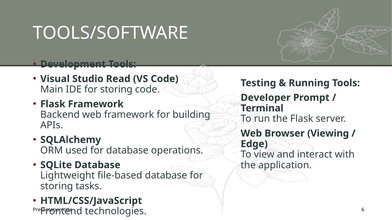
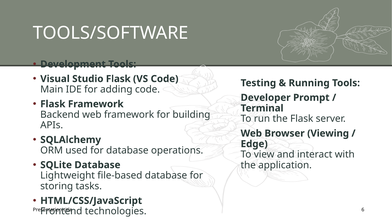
Studio Read: Read -> Flask
IDE for storing: storing -> adding
